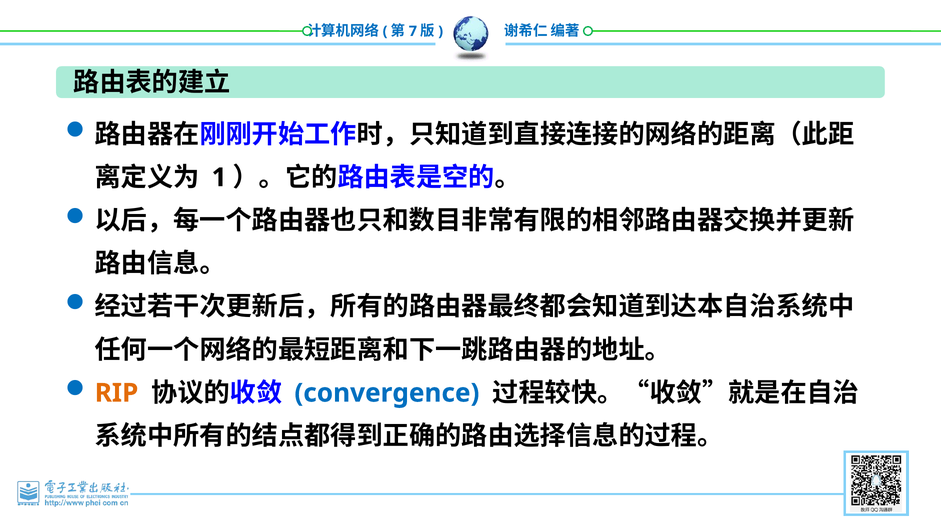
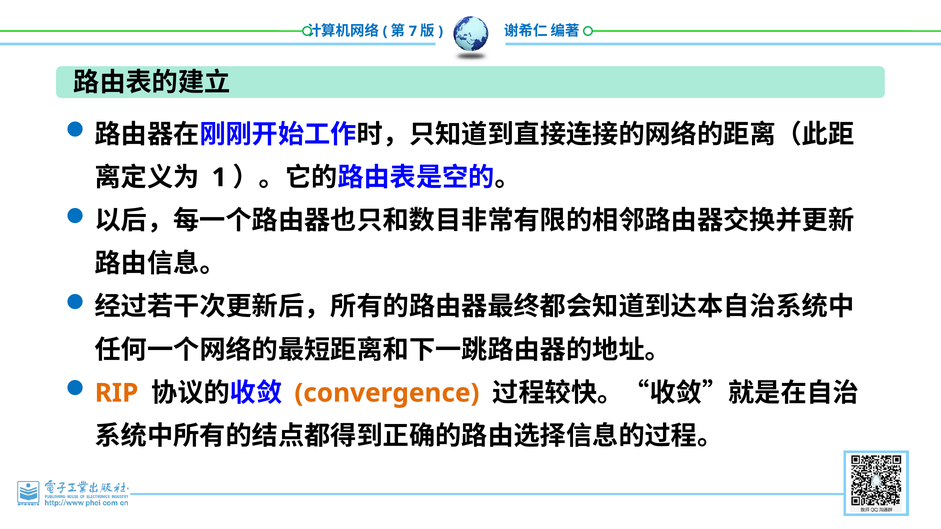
convergence colour: blue -> orange
